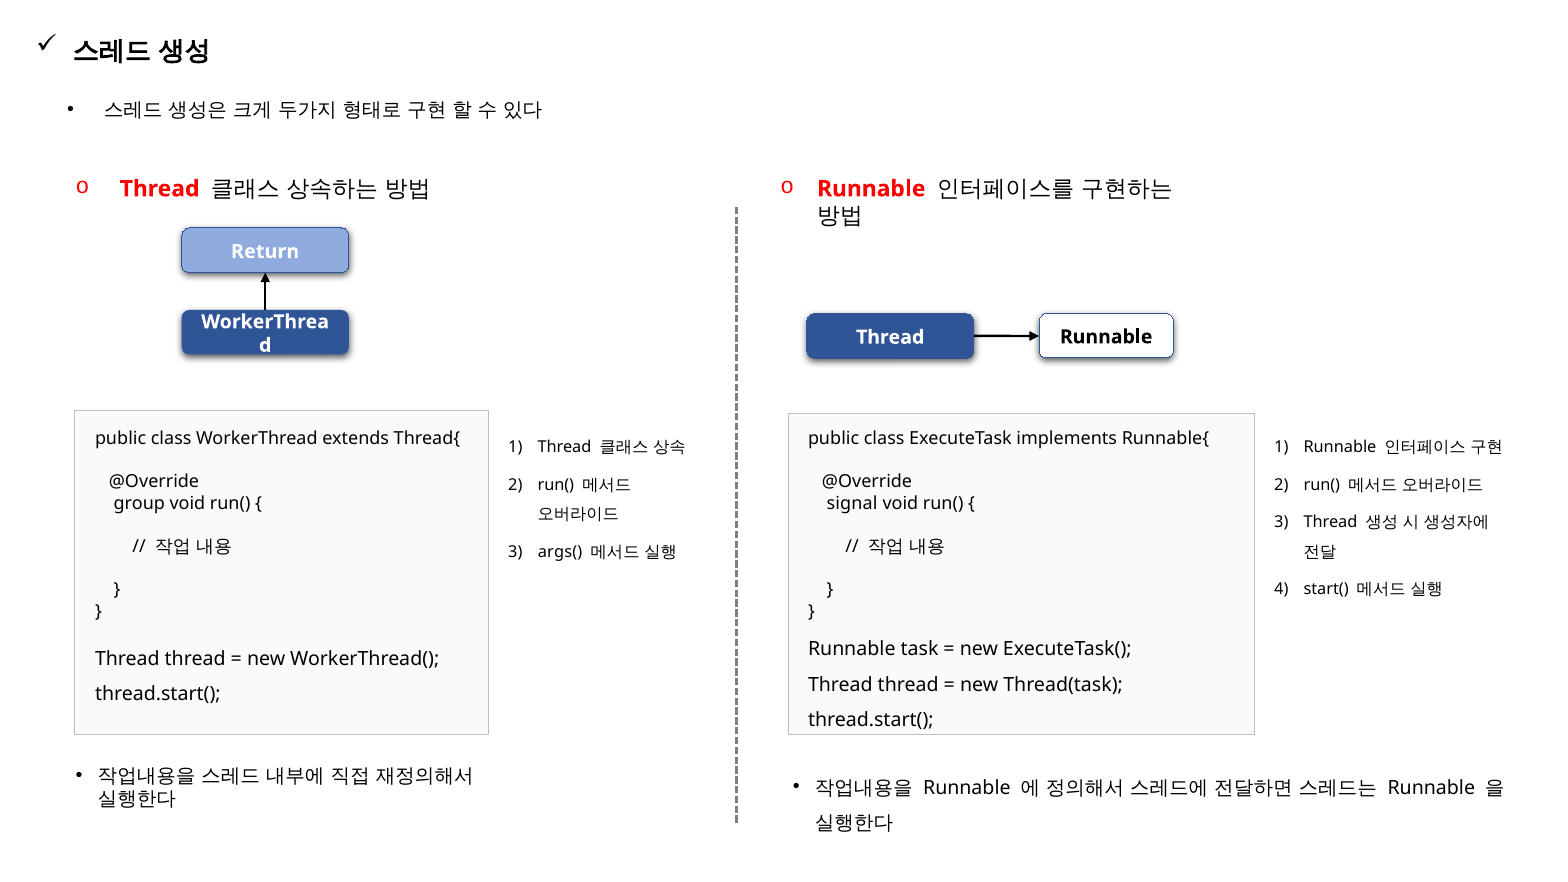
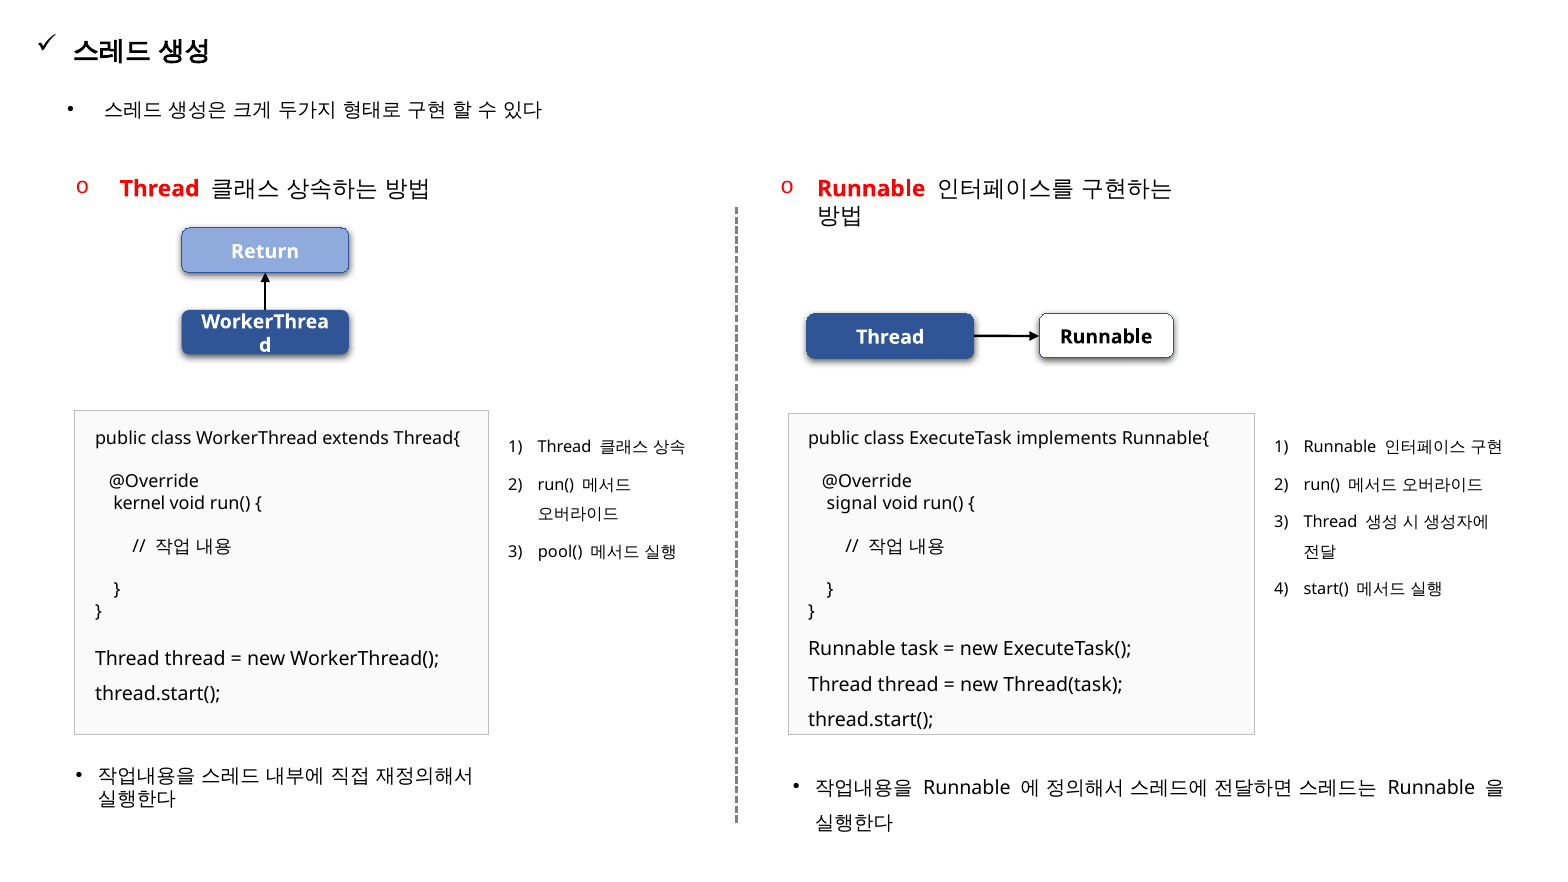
group: group -> kernel
args(: args( -> pool(
